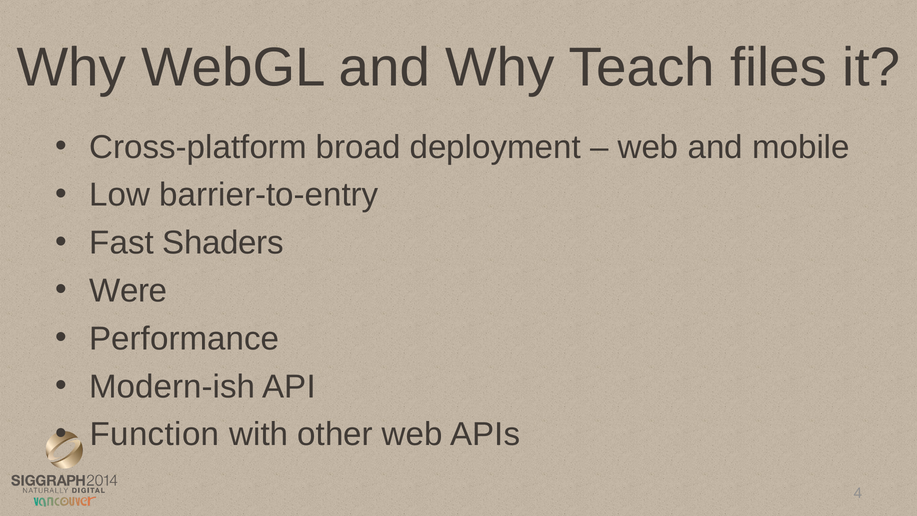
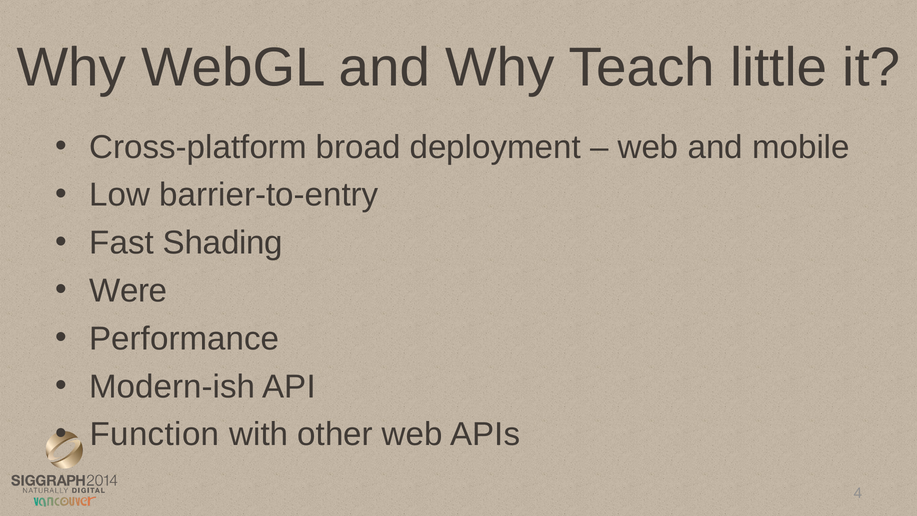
files: files -> little
Shaders: Shaders -> Shading
